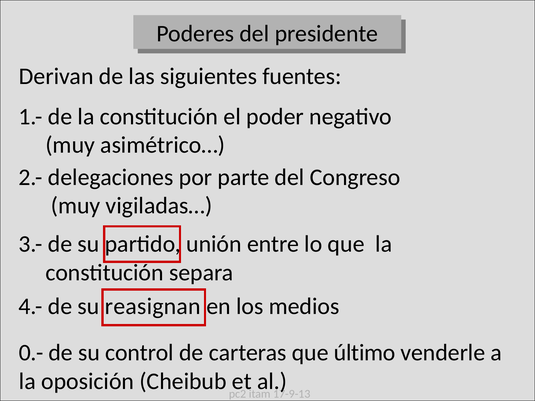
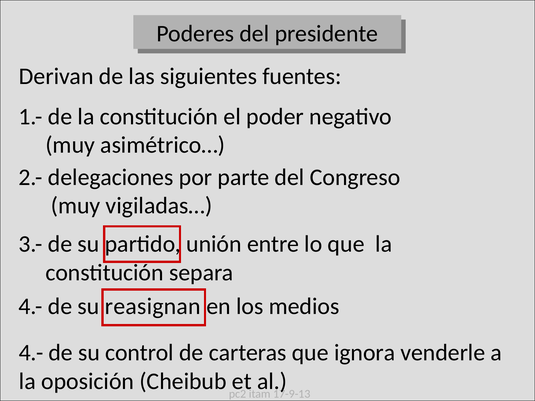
0.- at (31, 353): 0.- -> 4.-
último: último -> ignora
